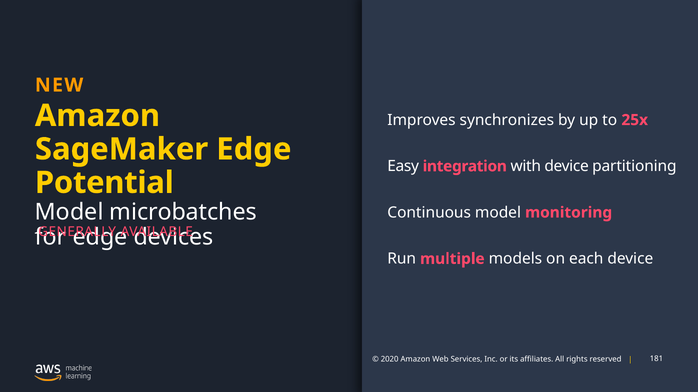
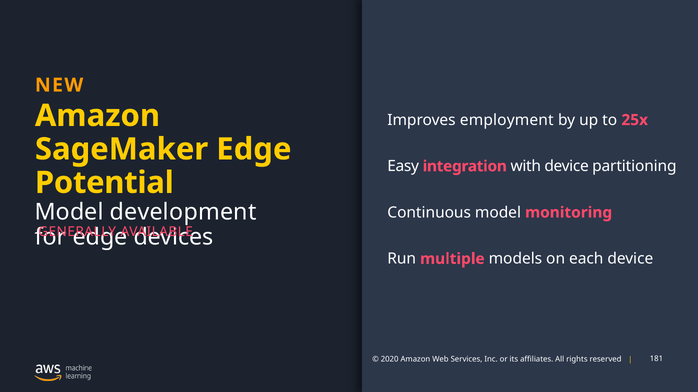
synchronizes: synchronizes -> employment
microbatches: microbatches -> development
